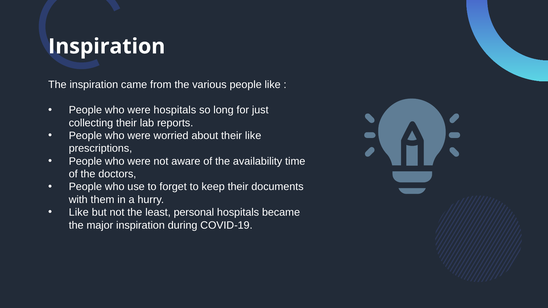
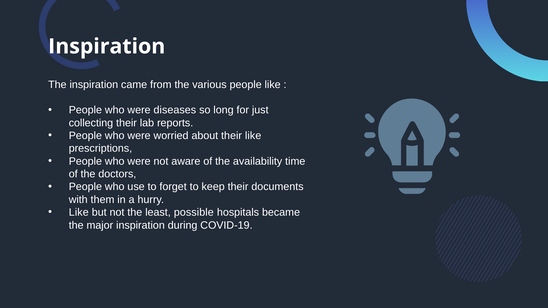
were hospitals: hospitals -> diseases
personal: personal -> possible
